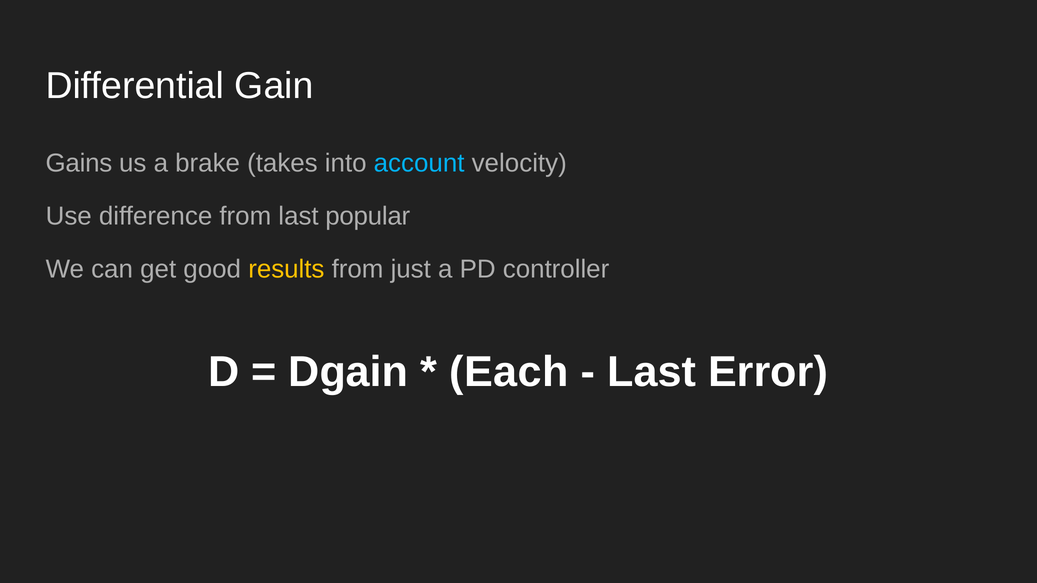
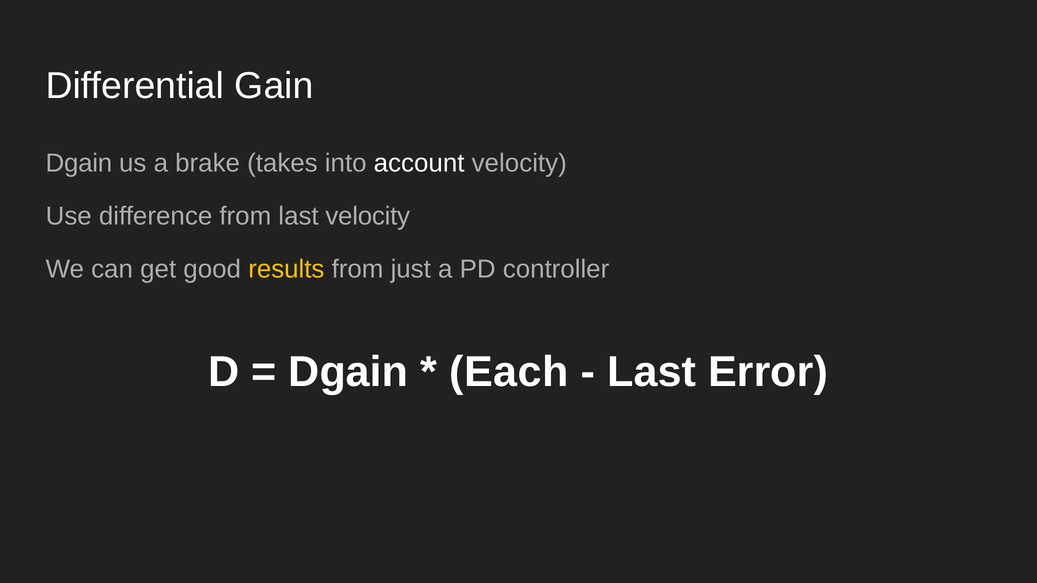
Gains at (79, 163): Gains -> Dgain
account colour: light blue -> white
last popular: popular -> velocity
